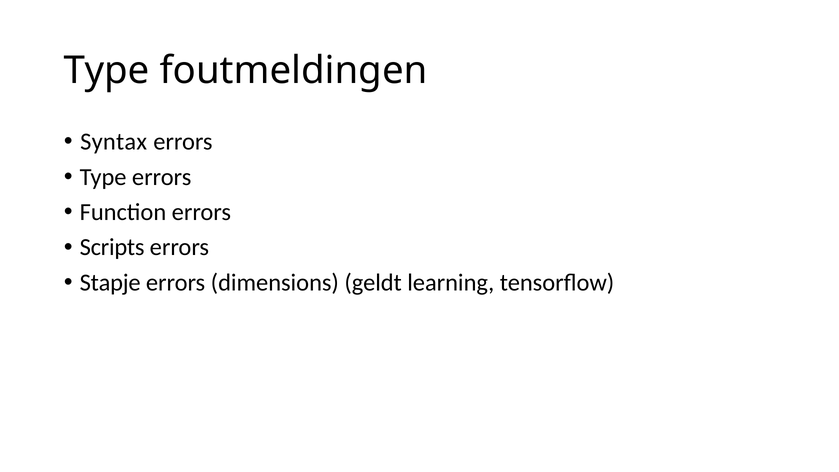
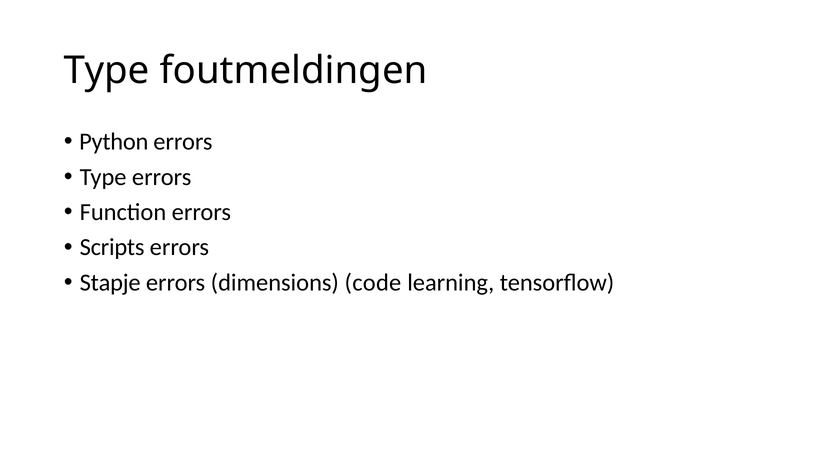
Syntax: Syntax -> Python
geldt: geldt -> code
